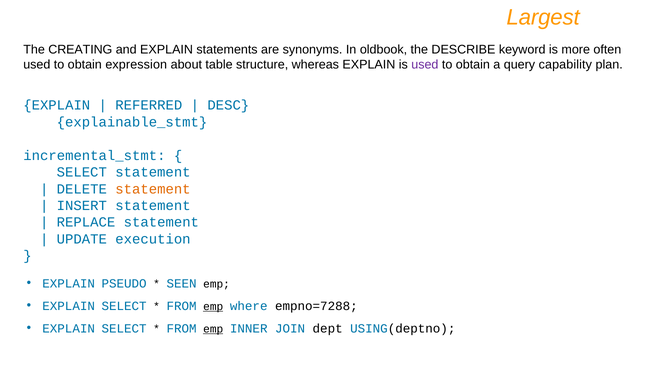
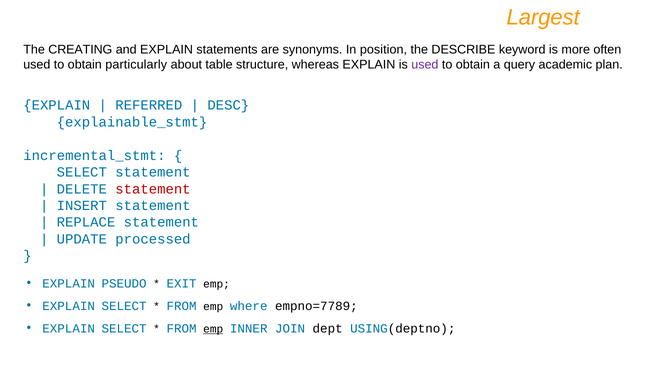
oldbook: oldbook -> position
expression: expression -> particularly
capability: capability -> academic
statement at (153, 189) colour: orange -> red
execution: execution -> processed
SEEN: SEEN -> EXIT
emp at (213, 306) underline: present -> none
empno=7288: empno=7288 -> empno=7789
